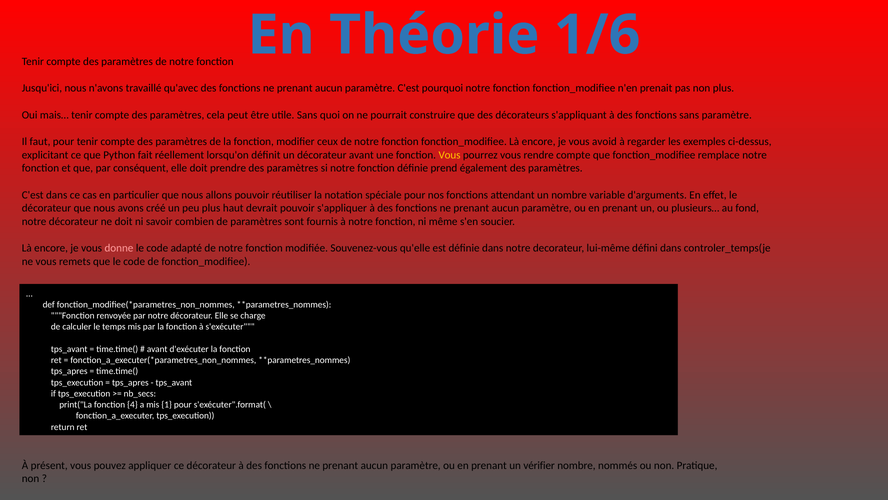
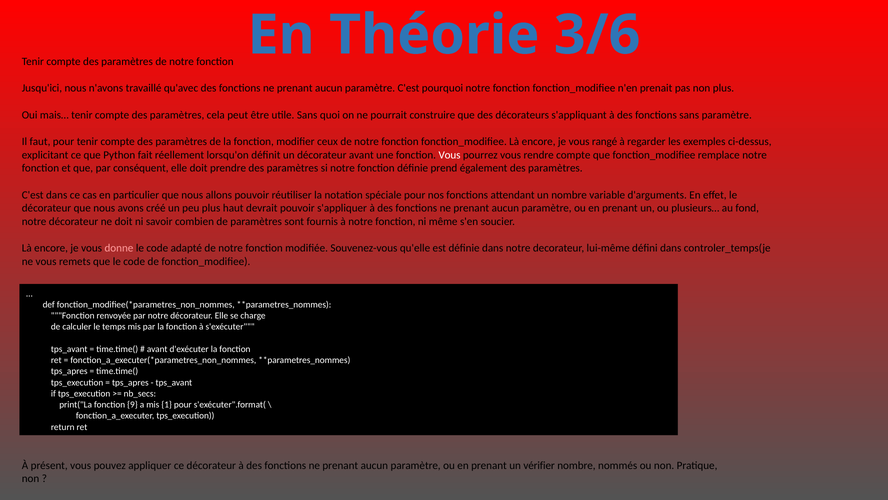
1/6: 1/6 -> 3/6
avoid: avoid -> rangé
Vous at (450, 155) colour: yellow -> white
4: 4 -> 9
